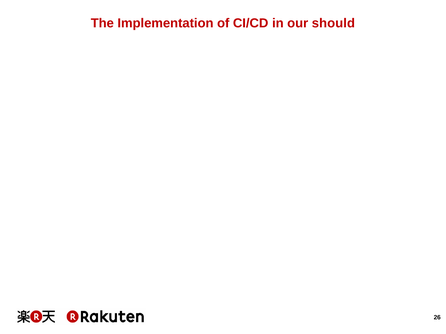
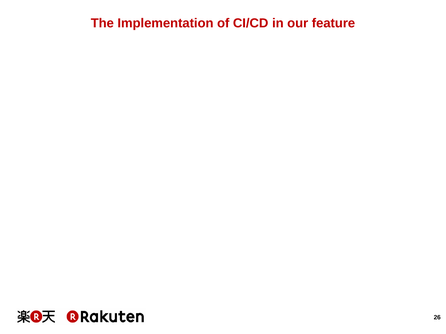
should: should -> feature
